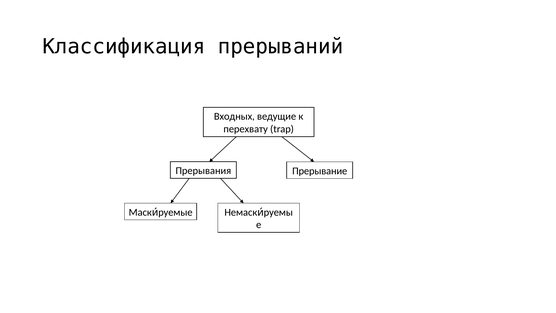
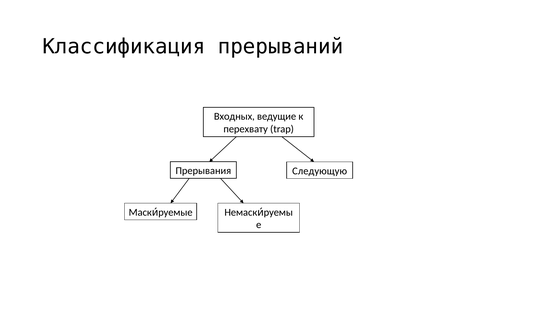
Прерывание: Прерывание -> Следующую
